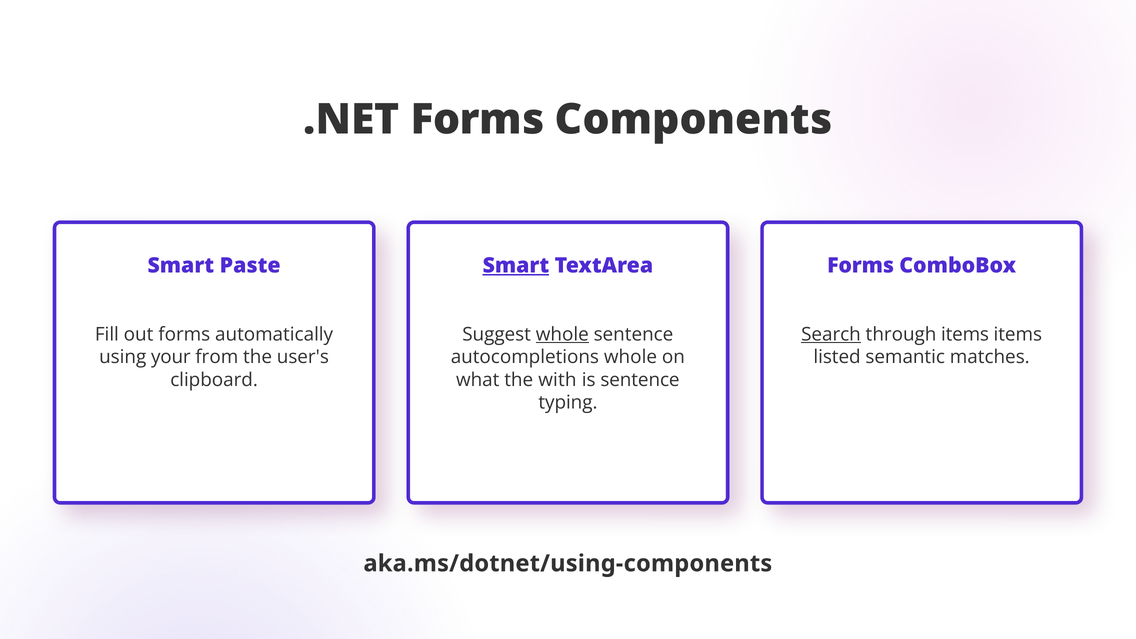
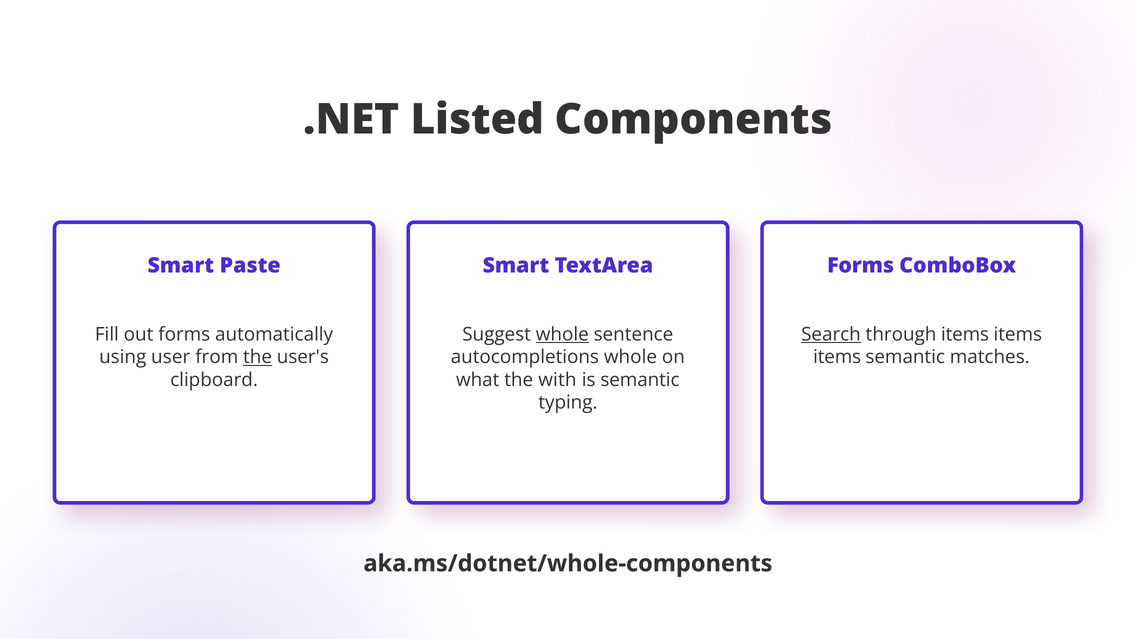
.NET Forms: Forms -> Listed
Smart at (516, 266) underline: present -> none
your: your -> user
the at (258, 357) underline: none -> present
listed at (837, 357): listed -> items
is sentence: sentence -> semantic
aka.ms/dotnet/using-components: aka.ms/dotnet/using-components -> aka.ms/dotnet/whole-components
